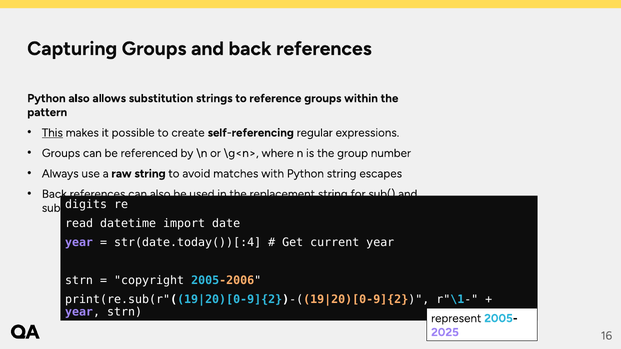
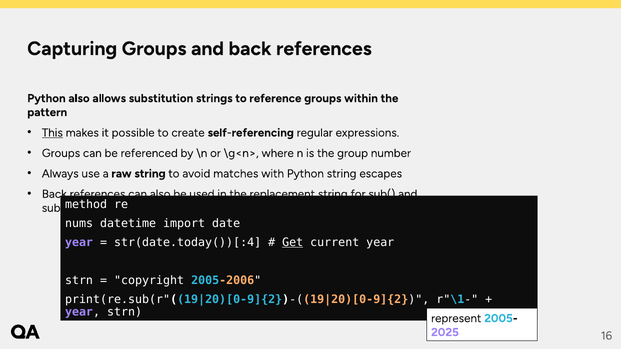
digits: digits -> method
read: read -> nums
Get underline: none -> present
